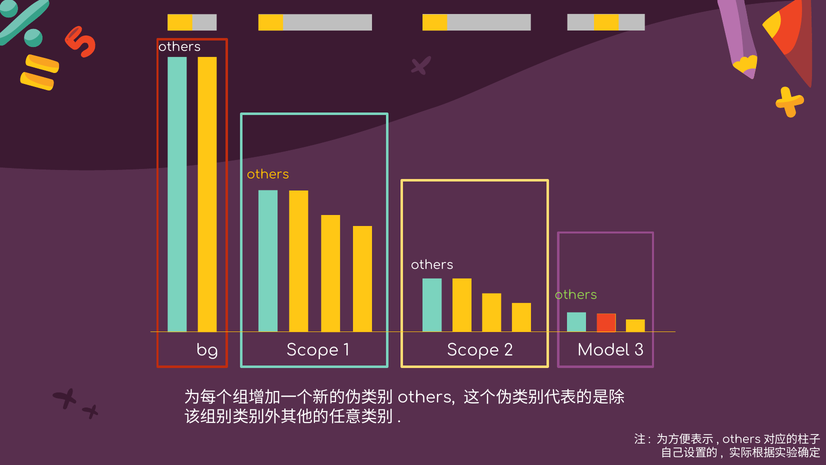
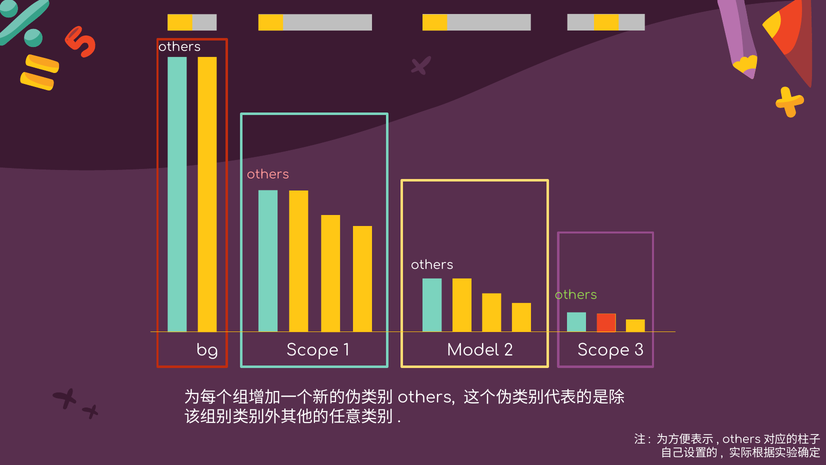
others at (268, 174) colour: yellow -> pink
1 Scope: Scope -> Model
2 Model: Model -> Scope
